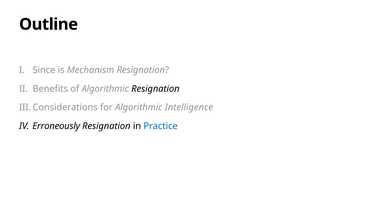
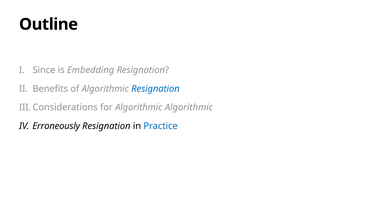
Mechanism: Mechanism -> Embedding
Resignation at (155, 89) colour: black -> blue
Algorithmic Intelligence: Intelligence -> Algorithmic
